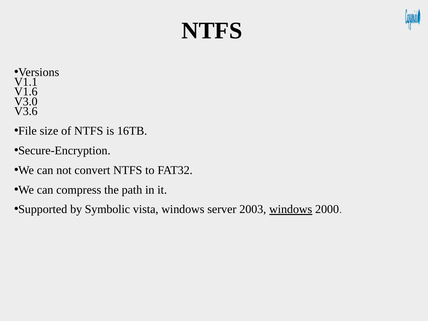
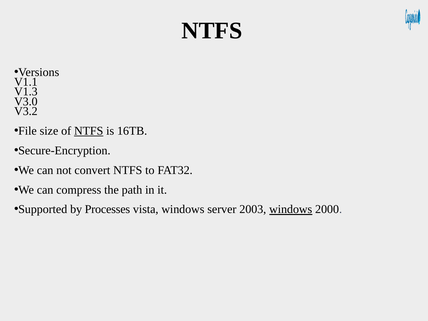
V1.6: V1.6 -> V1.3
V3.6: V3.6 -> V3.2
NTFS at (89, 131) underline: none -> present
Symbolic: Symbolic -> Processes
